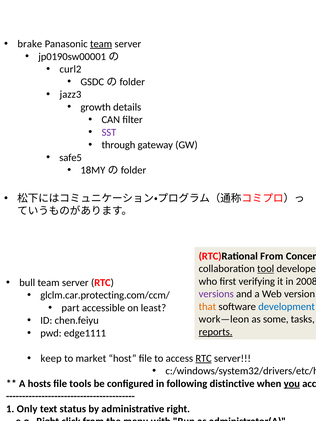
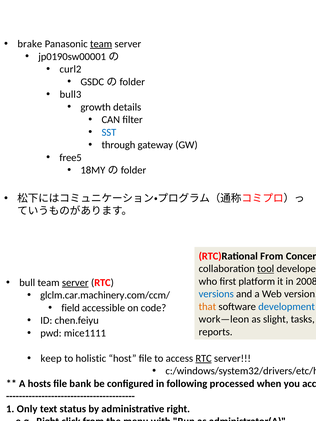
jazz3: jazz3 -> bull3
SST colour: purple -> blue
safe5: safe5 -> free5
verifying: verifying -> platform
server at (75, 283) underline: none -> present
versions colour: purple -> blue
glclm.car.protecting.com/ccm/: glclm.car.protecting.com/ccm/ -> glclm.car.machinery.com/ccm/
part: part -> field
least: least -> code
some: some -> slight
reports underline: present -> none
edge1111: edge1111 -> mice1111
market: market -> holistic
tools: tools -> bank
distinctive: distinctive -> processed
you underline: present -> none
